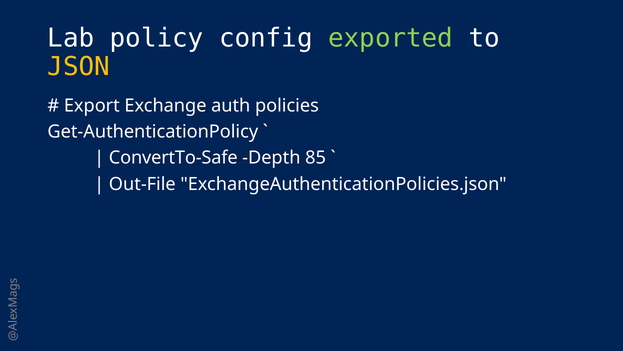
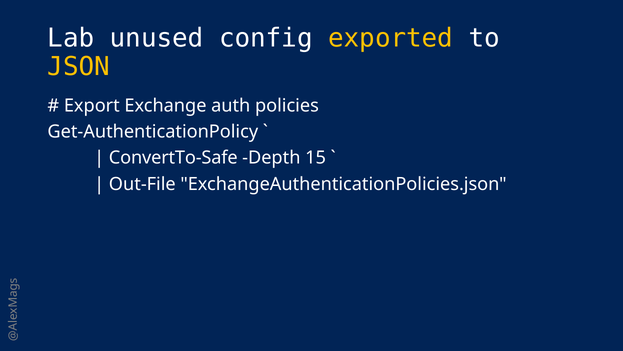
policy: policy -> unused
exported colour: light green -> yellow
85: 85 -> 15
